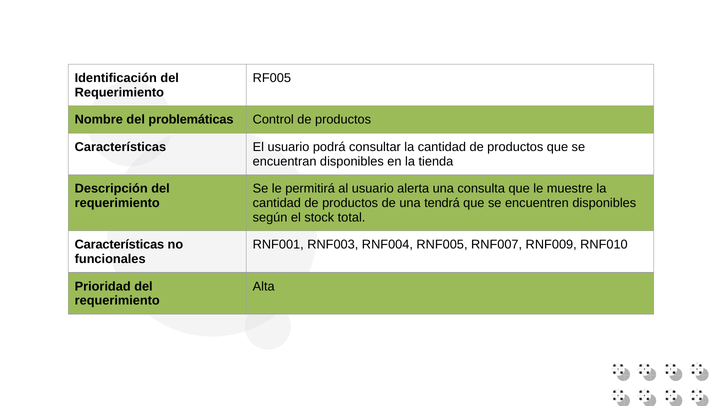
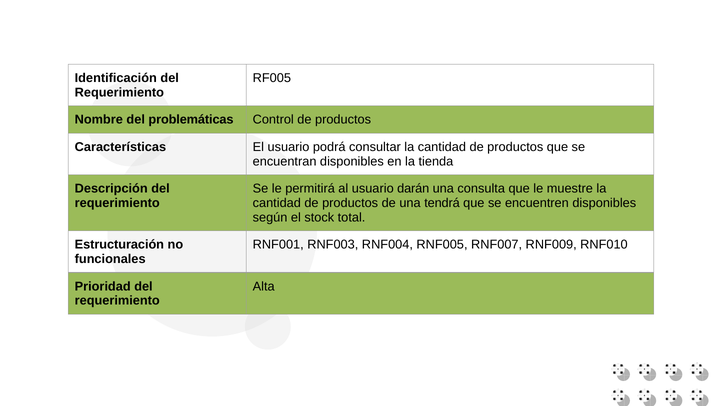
alerta: alerta -> darán
Características at (119, 245): Características -> Estructuración
